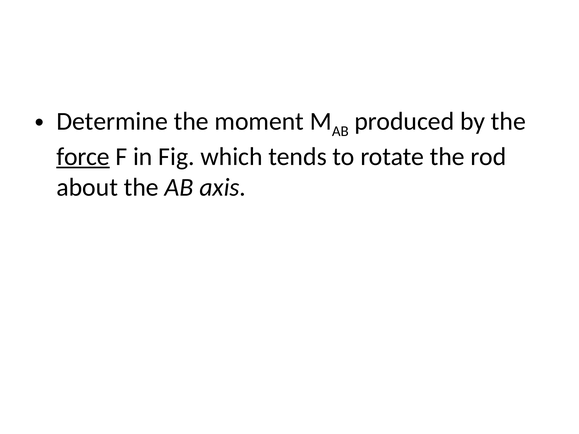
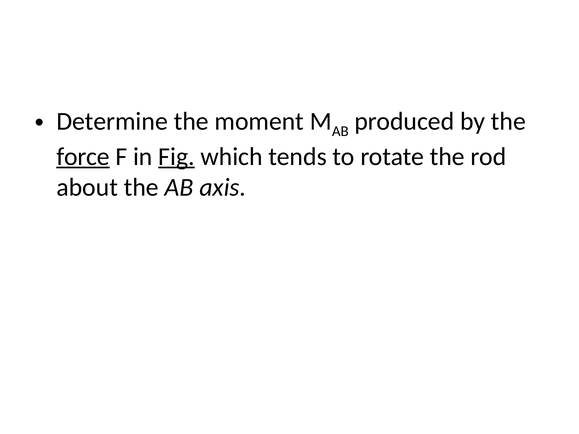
Fig underline: none -> present
